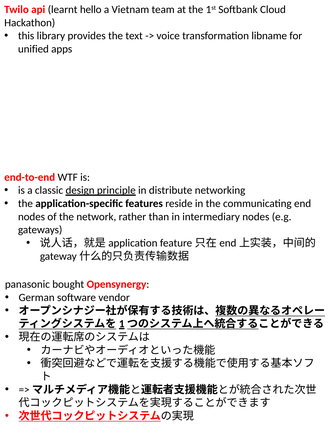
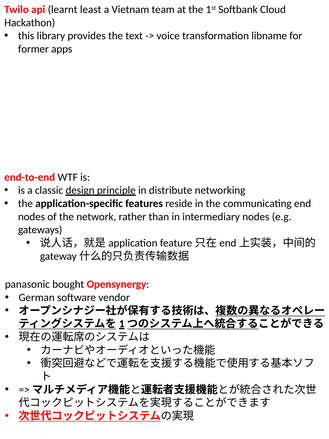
hello: hello -> least
unified: unified -> former
